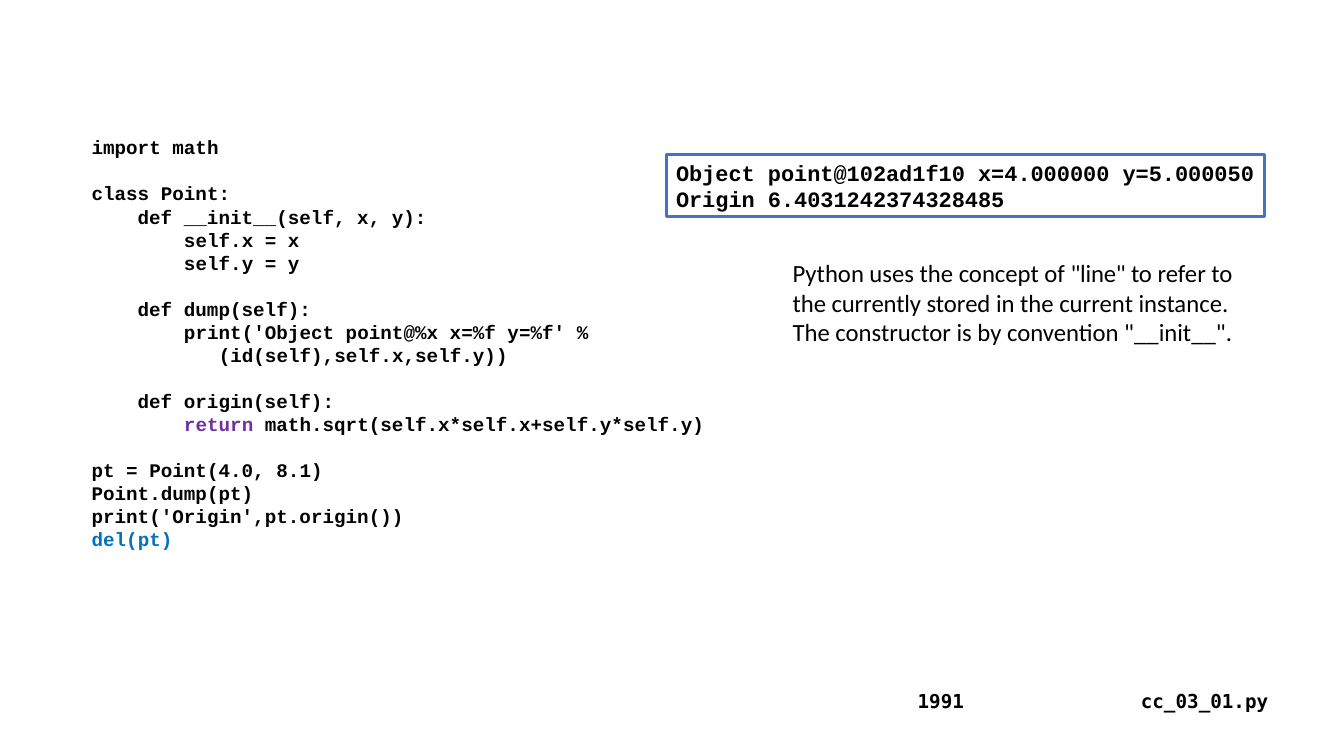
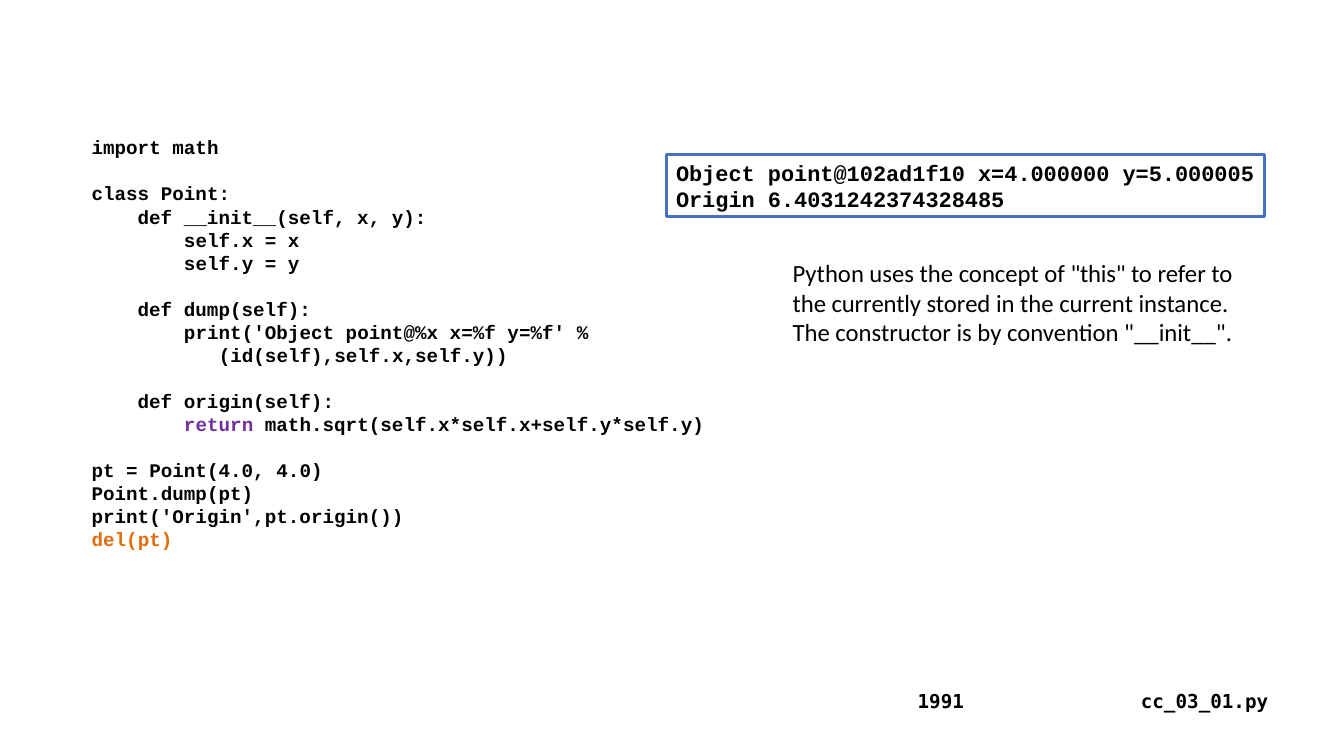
y=5.000050: y=5.000050 -> y=5.000005
line: line -> this
8.1: 8.1 -> 4.0
del(pt colour: blue -> orange
